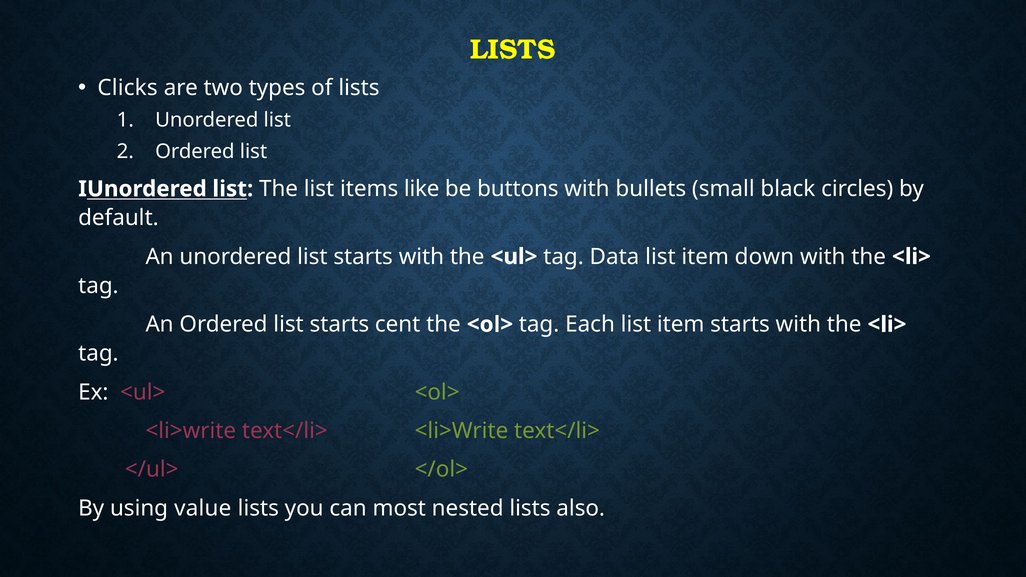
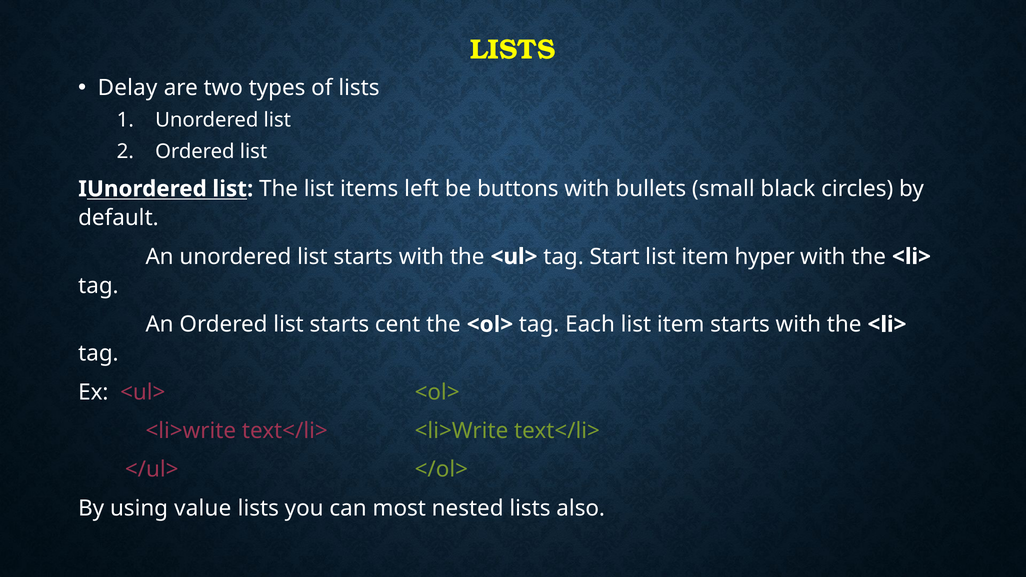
Clicks: Clicks -> Delay
like: like -> left
Data: Data -> Start
down: down -> hyper
